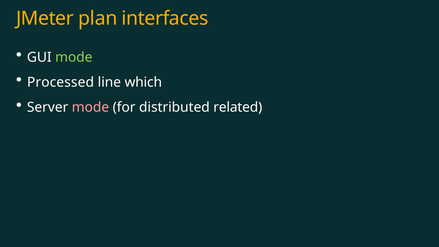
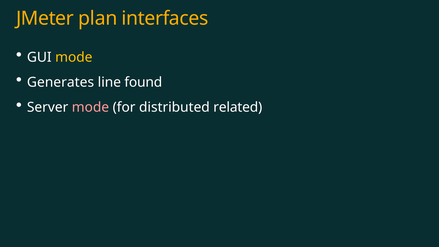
mode at (74, 57) colour: light green -> yellow
Processed: Processed -> Generates
which: which -> found
